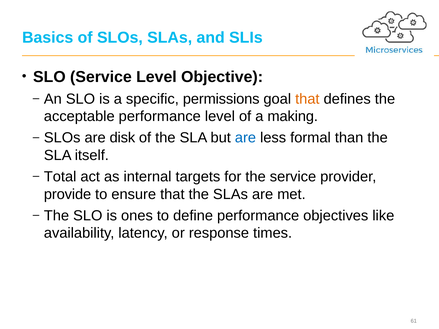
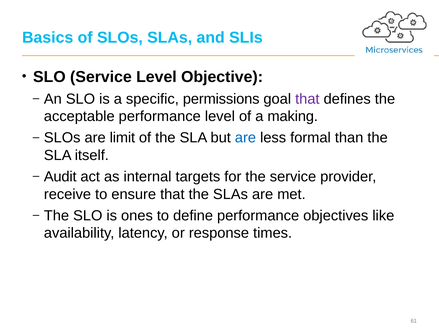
that at (307, 99) colour: orange -> purple
disk: disk -> limit
Total: Total -> Audit
provide: provide -> receive
